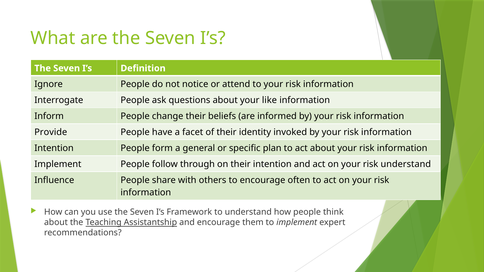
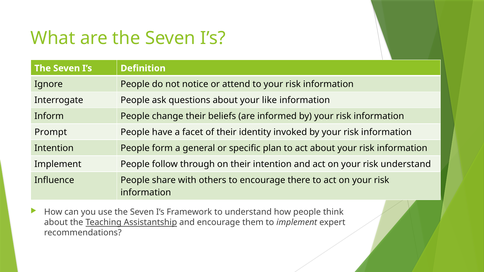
Provide: Provide -> Prompt
often: often -> there
